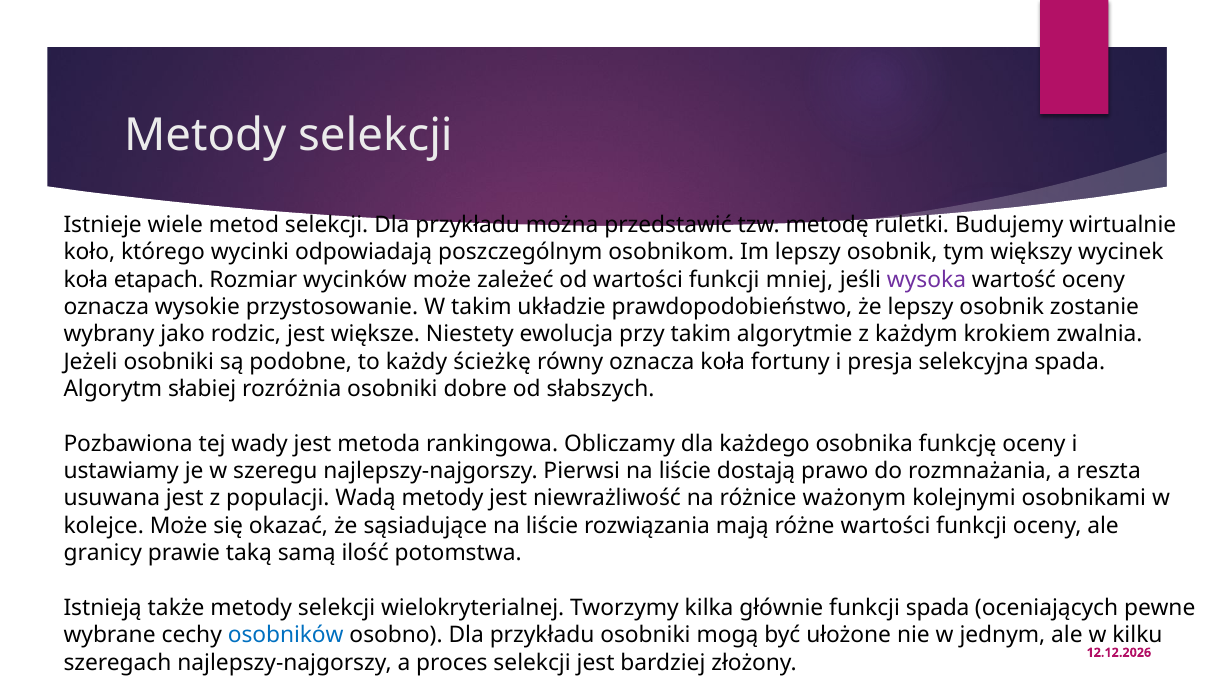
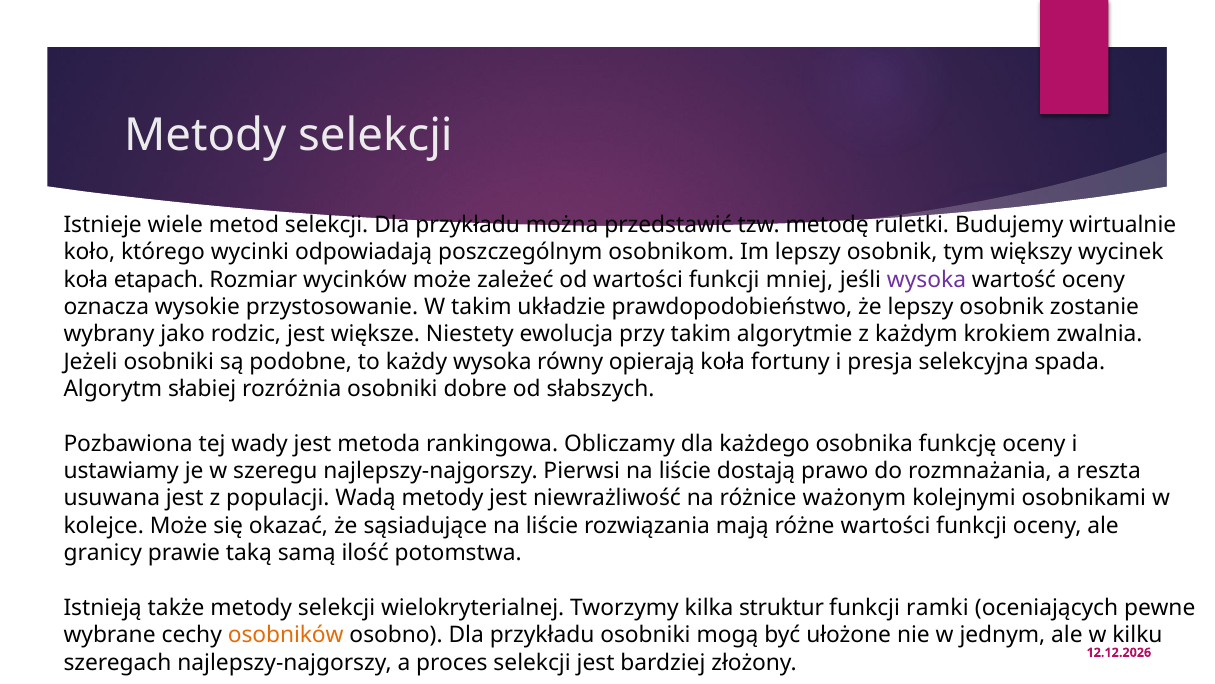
każdy ścieżkę: ścieżkę -> wysoka
równy oznacza: oznacza -> opierają
głównie: głównie -> struktur
funkcji spada: spada -> ramki
osobników colour: blue -> orange
